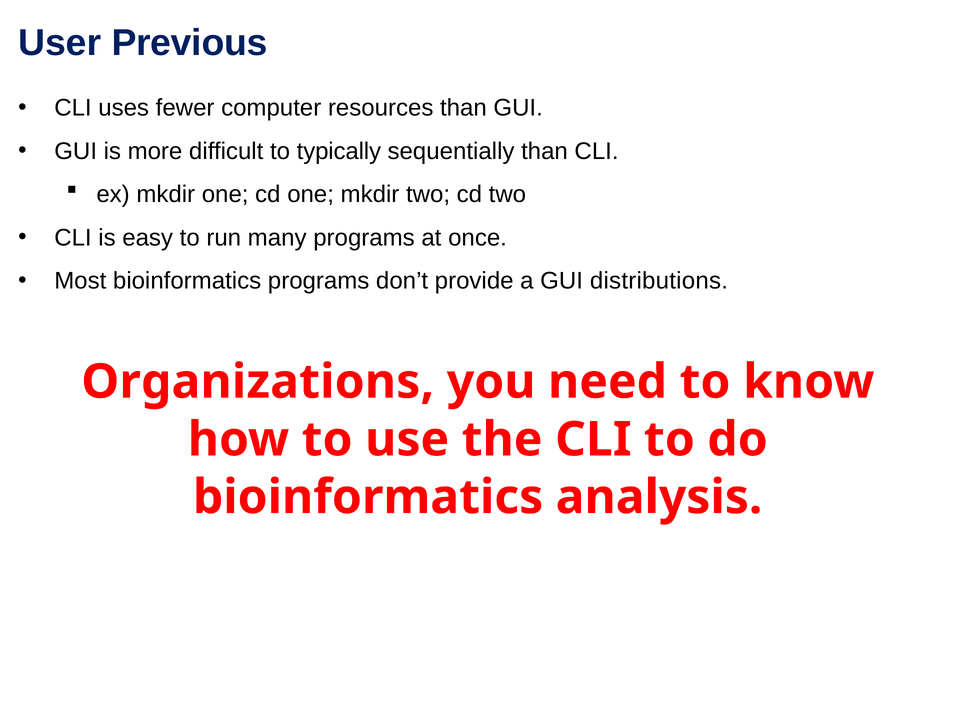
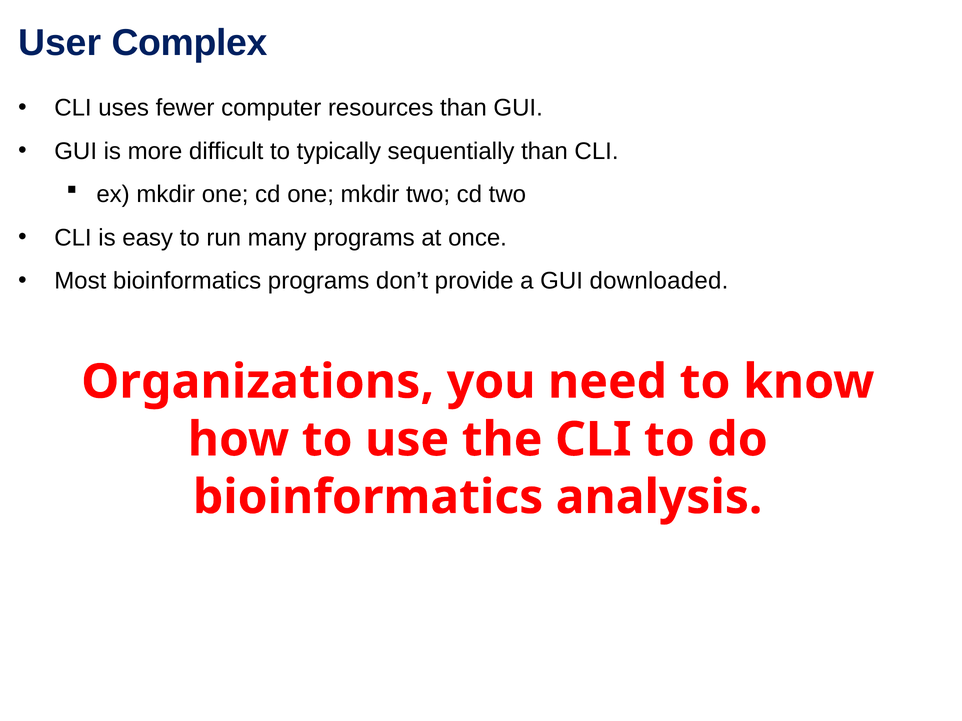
Previous: Previous -> Complex
distributions: distributions -> downloaded
